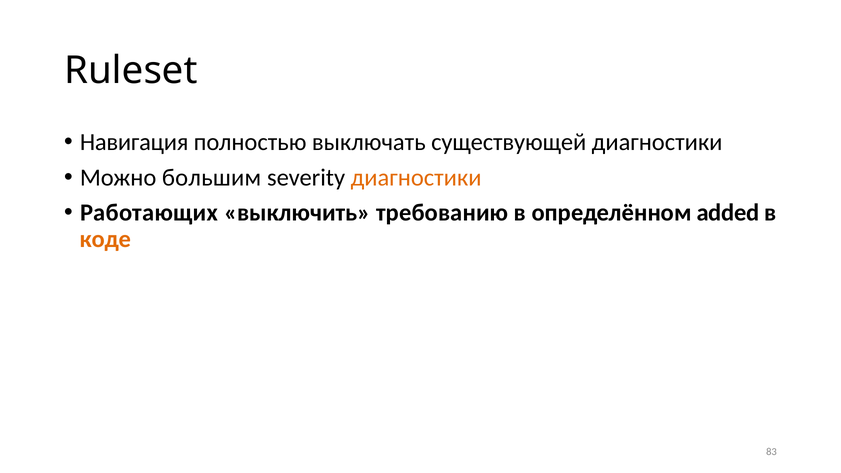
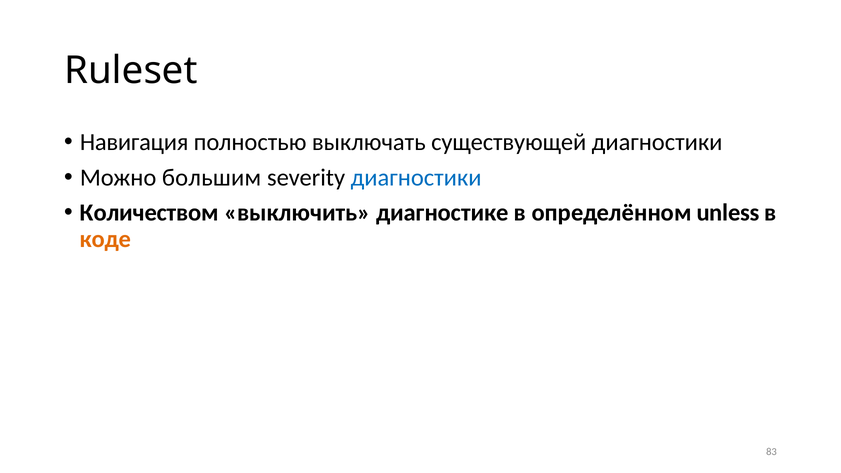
диагностики at (416, 177) colour: orange -> blue
Работающих: Работающих -> Количеством
требованию: требованию -> диагностике
added: added -> unless
